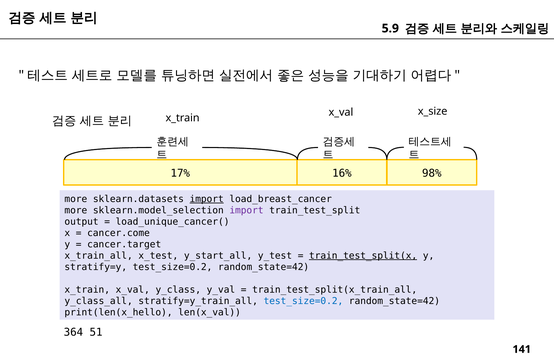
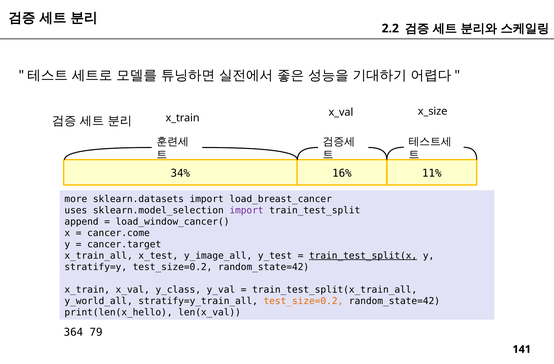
5.9: 5.9 -> 2.2
17%: 17% -> 34%
98%: 98% -> 11%
import at (207, 199) underline: present -> none
more at (76, 210): more -> uses
output: output -> append
load_unique_cancer(: load_unique_cancer( -> load_window_cancer(
y_start_all: y_start_all -> y_image_all
y_class_all: y_class_all -> y_world_all
test_size=0.2 at (303, 301) colour: blue -> orange
51: 51 -> 79
